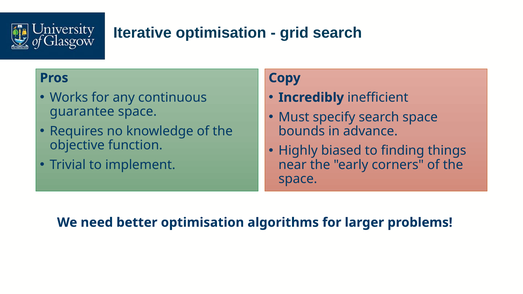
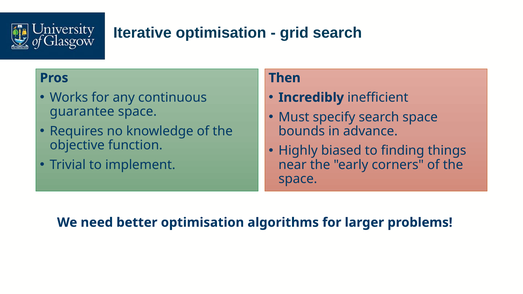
Copy: Copy -> Then
